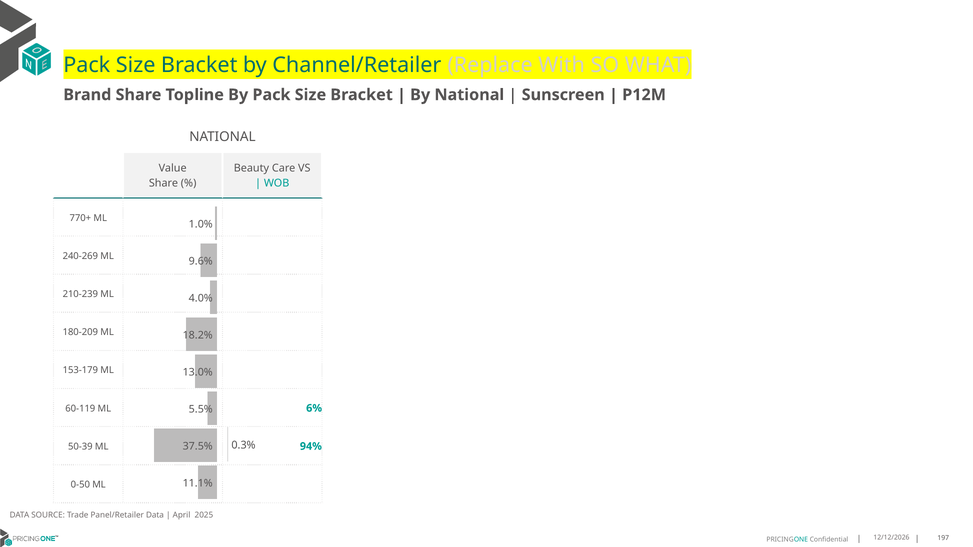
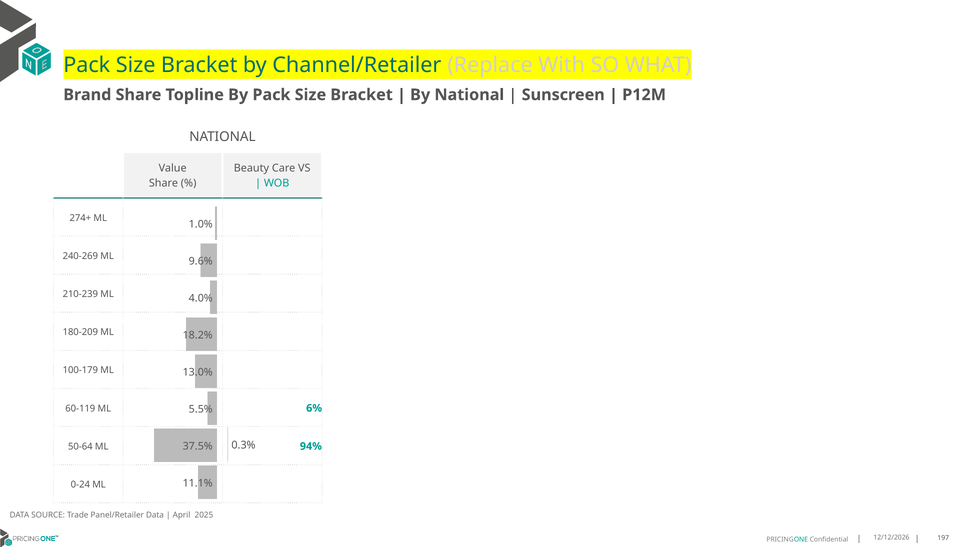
770+: 770+ -> 274+
153-179: 153-179 -> 100-179
50-39: 50-39 -> 50-64
0-50: 0-50 -> 0-24
